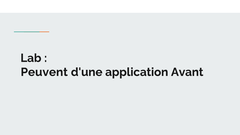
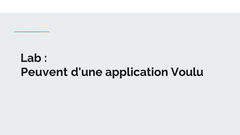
Avant: Avant -> Voulu
